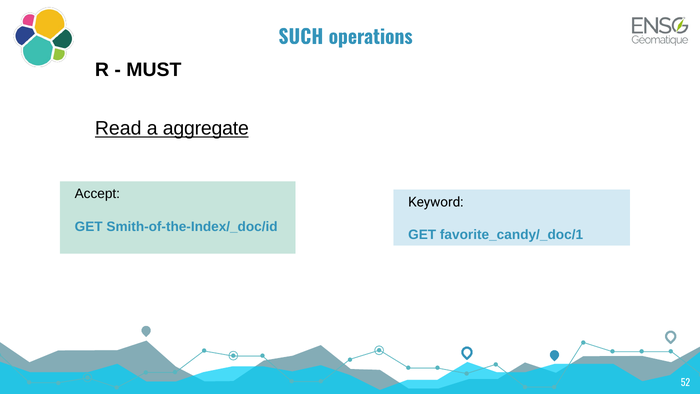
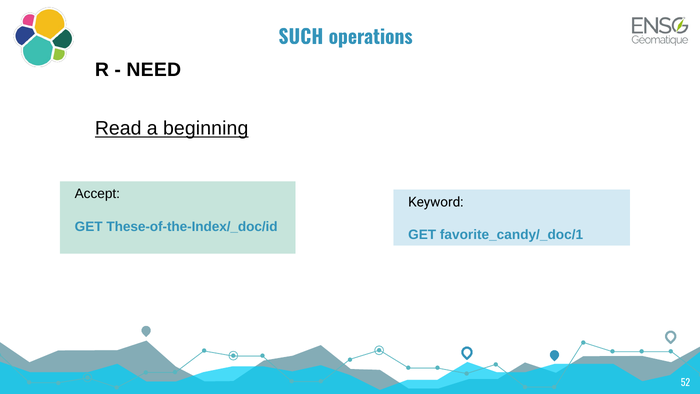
MUST: MUST -> NEED
aggregate: aggregate -> beginning
Smith-of-the-Index/_doc/id: Smith-of-the-Index/_doc/id -> These-of-the-Index/_doc/id
